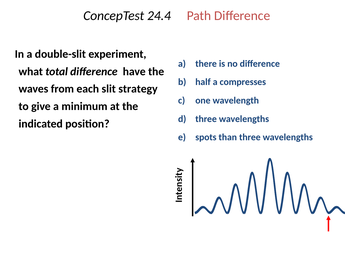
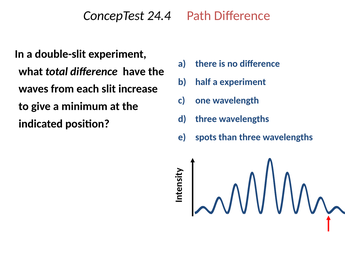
a compresses: compresses -> experiment
strategy: strategy -> increase
